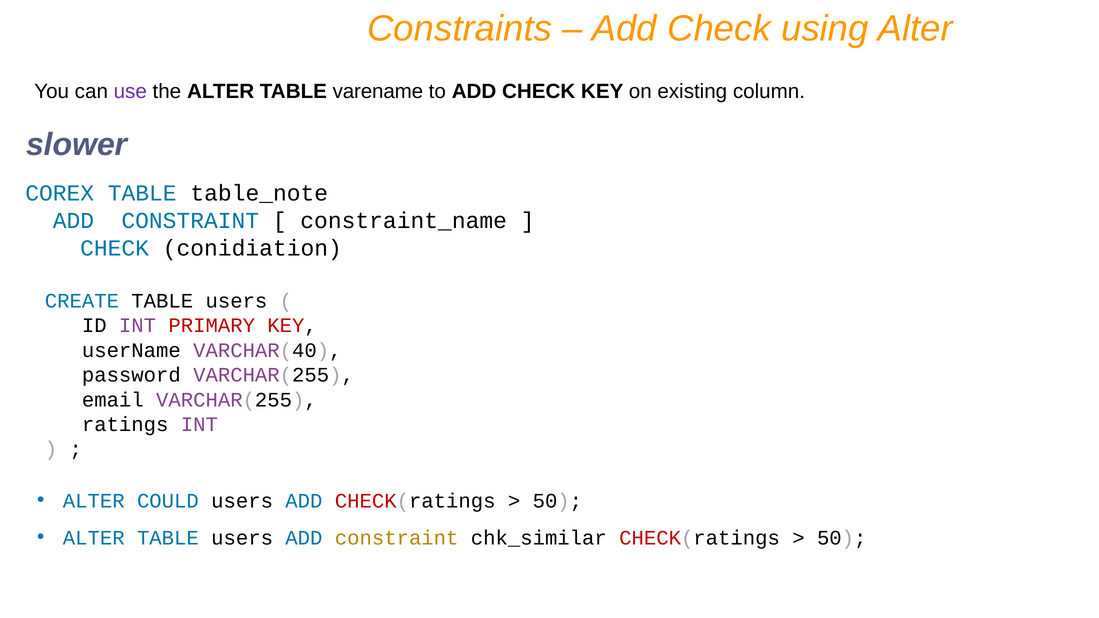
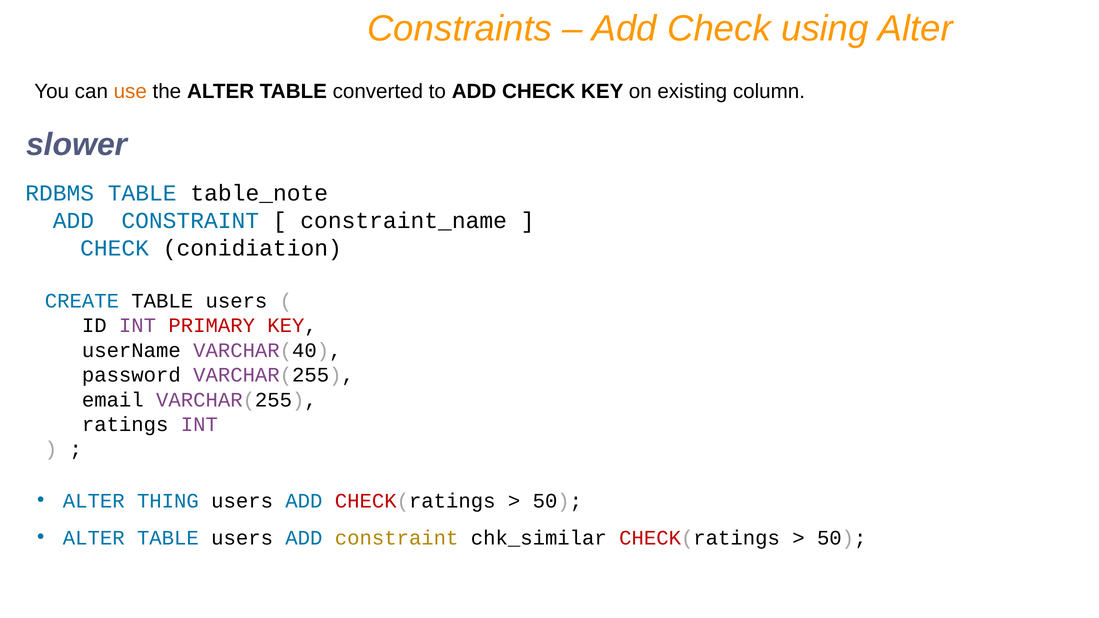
use colour: purple -> orange
varename: varename -> converted
COREX: COREX -> RDBMS
COULD: COULD -> THING
